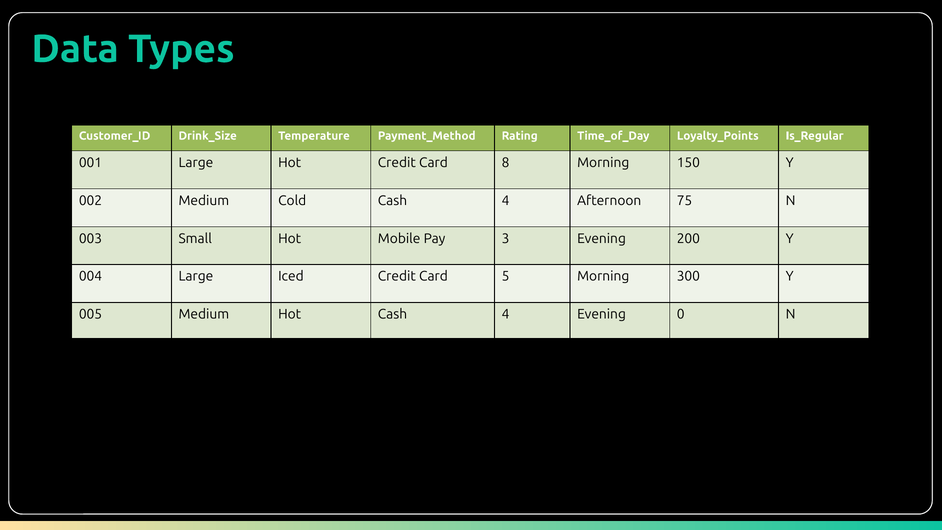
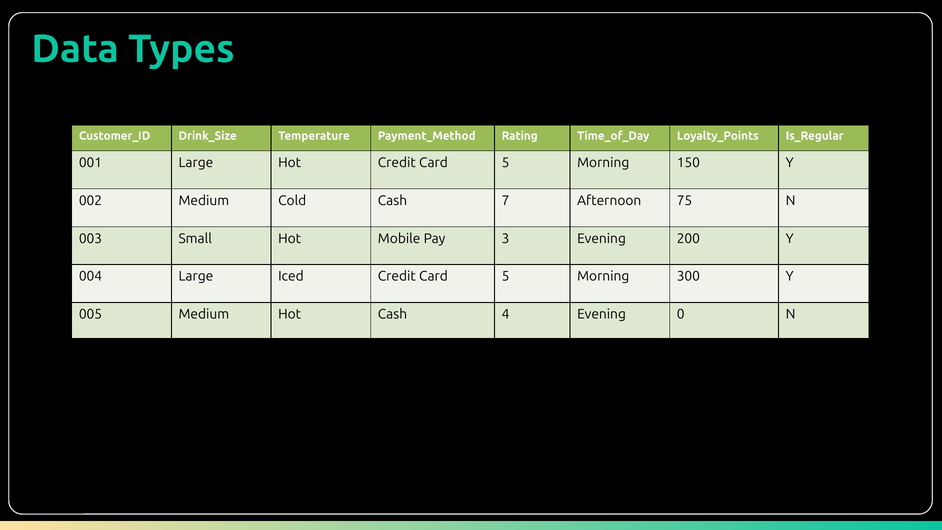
Hot Credit Card 8: 8 -> 5
Cold Cash 4: 4 -> 7
